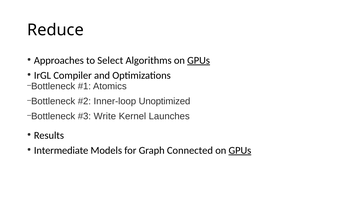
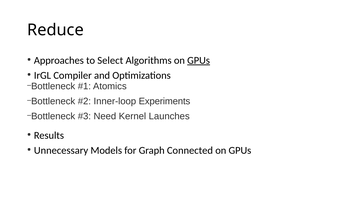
Unoptimized: Unoptimized -> Experiments
Write: Write -> Need
Intermediate: Intermediate -> Unnecessary
GPUs at (240, 150) underline: present -> none
